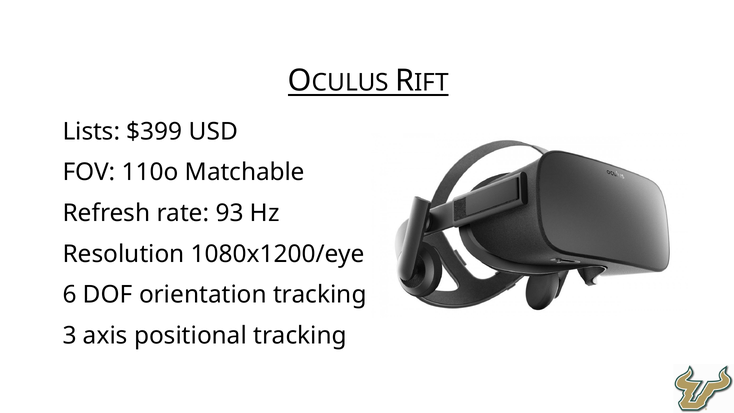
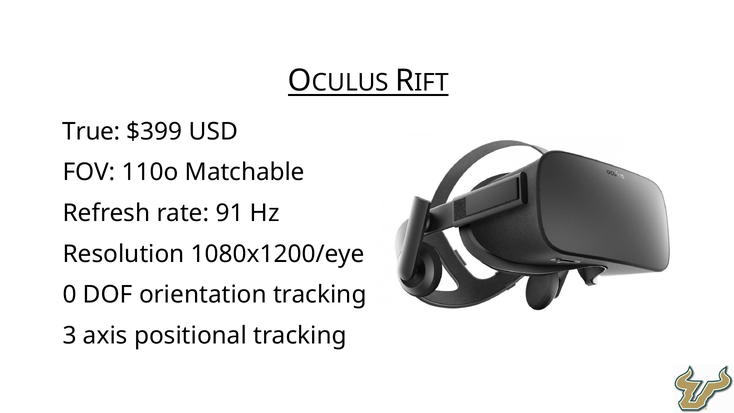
Lists: Lists -> True
93: 93 -> 91
6: 6 -> 0
